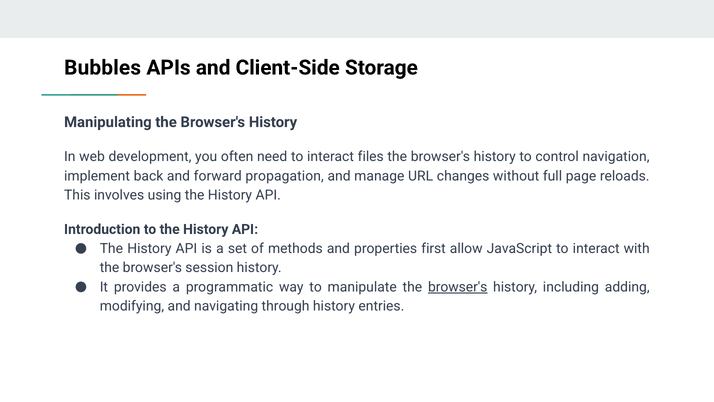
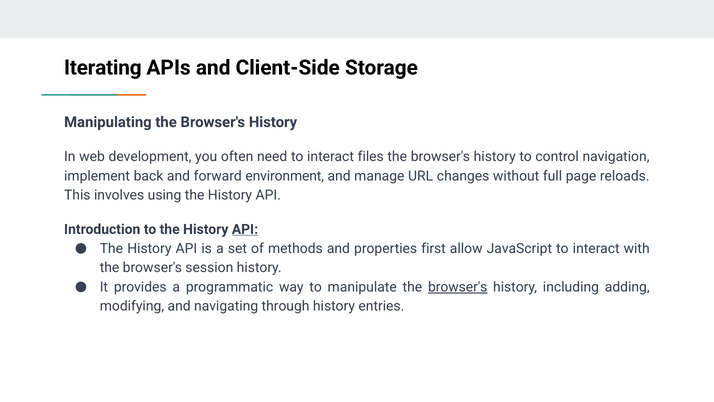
Bubbles: Bubbles -> Iterating
propagation: propagation -> environment
API at (245, 229) underline: none -> present
